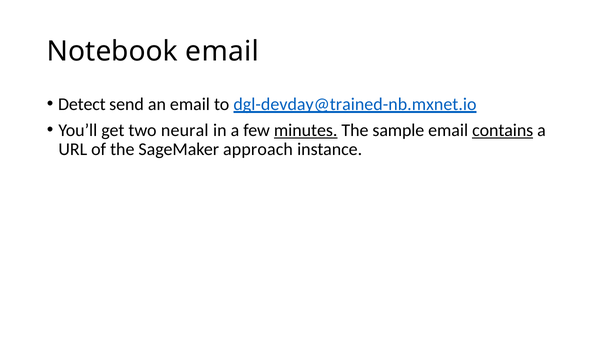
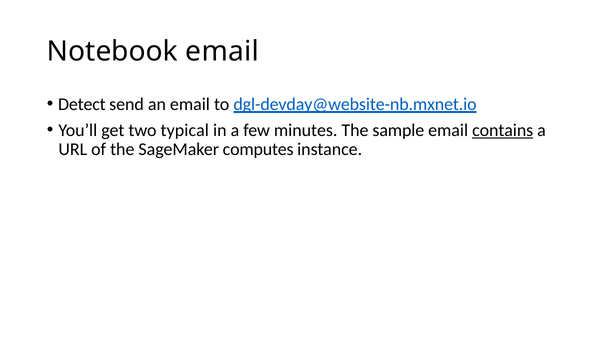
dgl-devday@trained-nb.mxnet.io: dgl-devday@trained-nb.mxnet.io -> dgl-devday@website-nb.mxnet.io
neural: neural -> typical
minutes underline: present -> none
approach: approach -> computes
